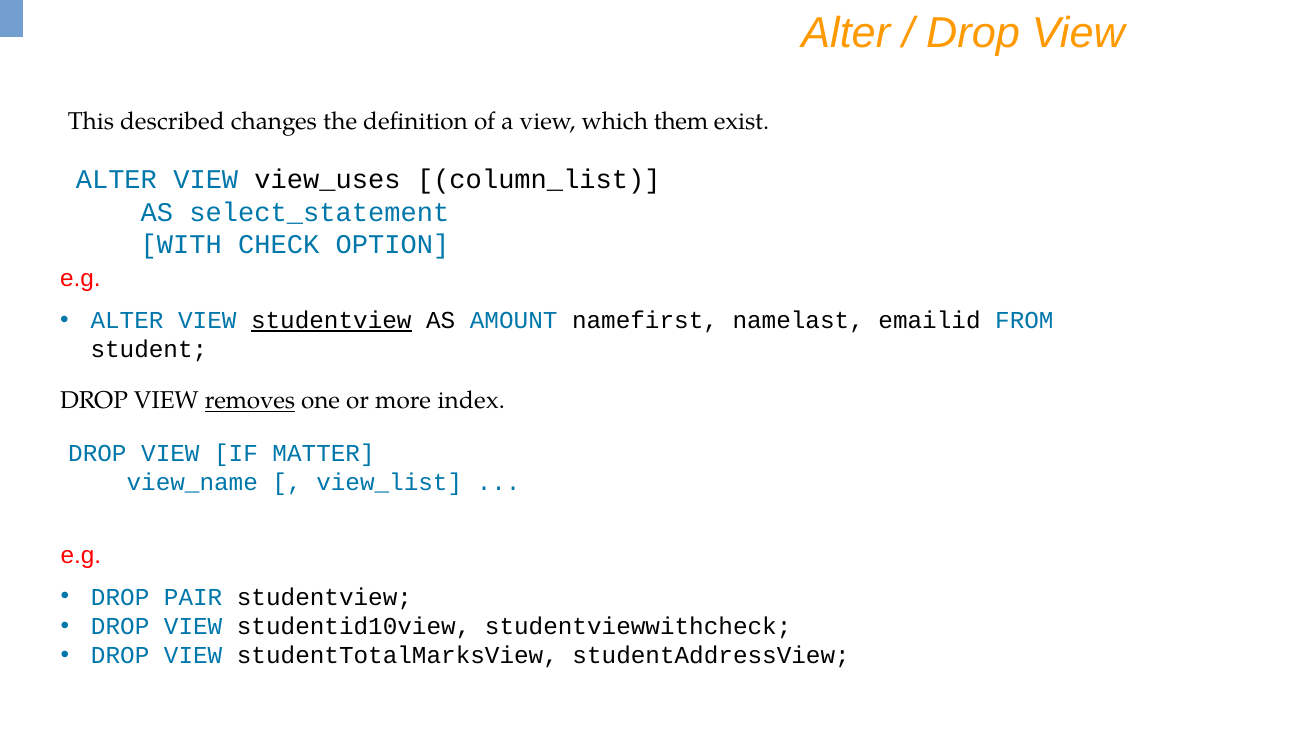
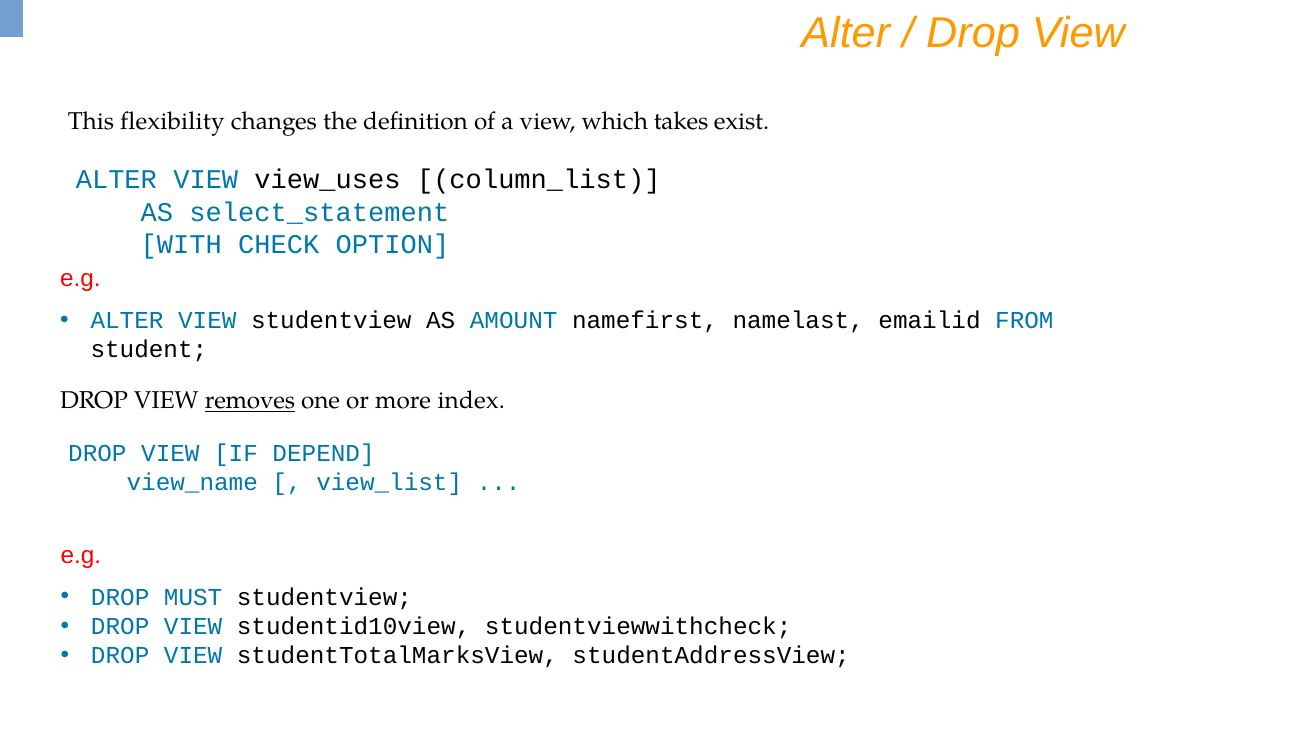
described: described -> flexibility
them: them -> takes
studentview at (331, 321) underline: present -> none
MATTER: MATTER -> DEPEND
PAIR: PAIR -> MUST
